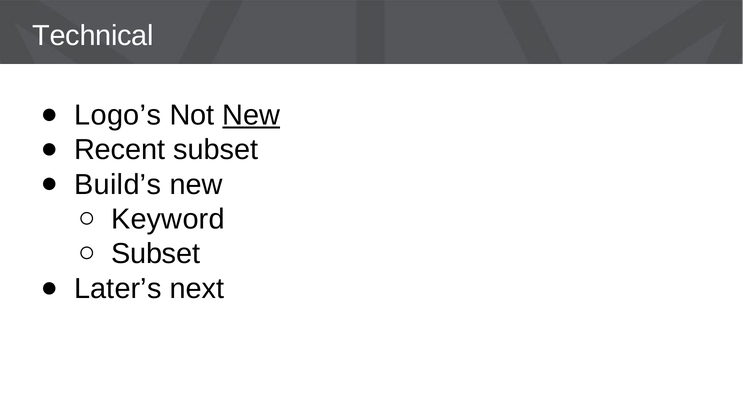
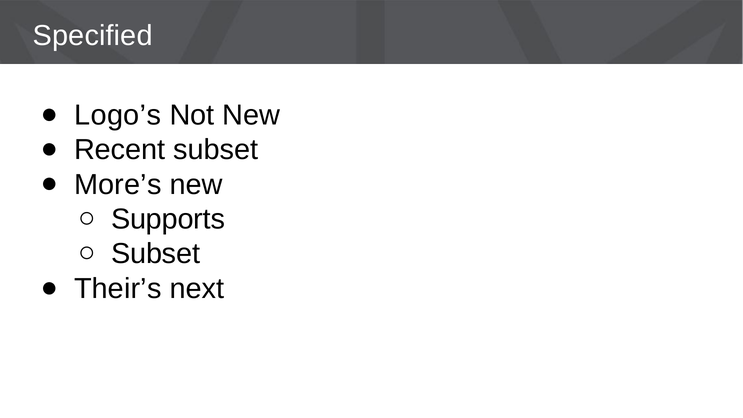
Technical: Technical -> Specified
New at (251, 115) underline: present -> none
Build’s: Build’s -> More’s
Keyword: Keyword -> Supports
Later’s: Later’s -> Their’s
